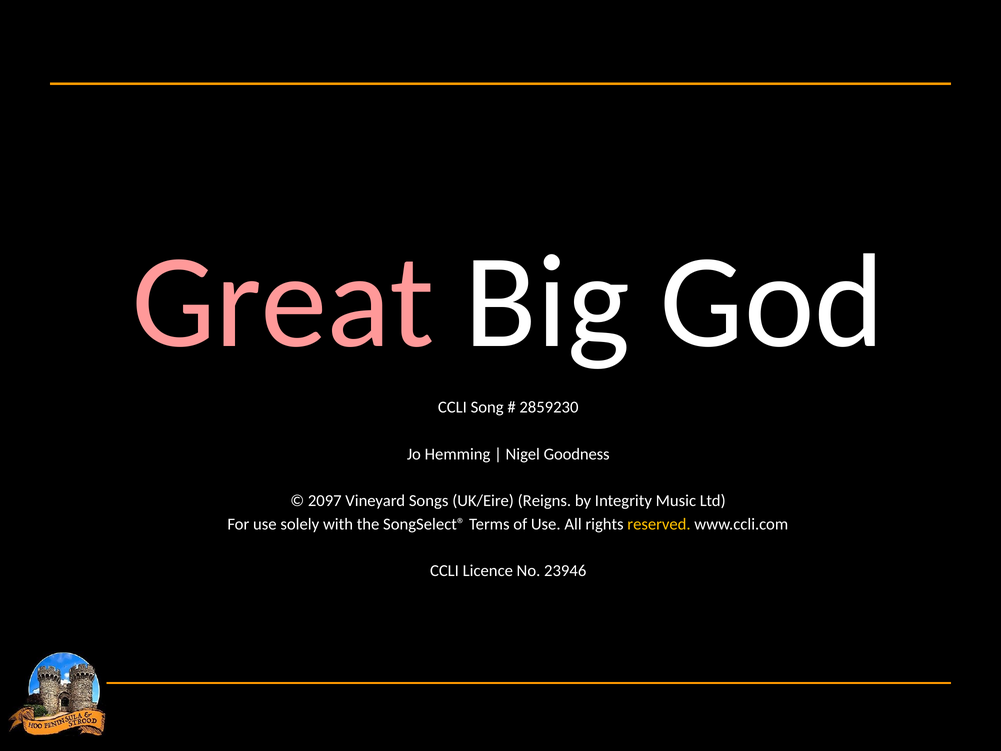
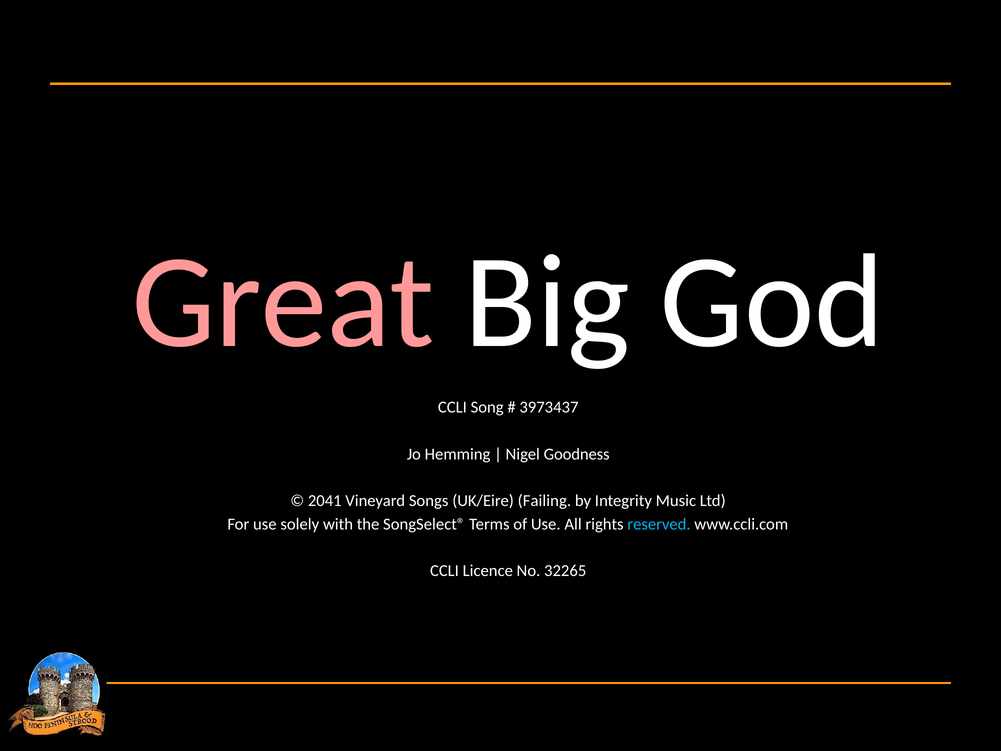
2859230: 2859230 -> 3973437
2097: 2097 -> 2041
Reigns: Reigns -> Failing
reserved colour: yellow -> light blue
23946: 23946 -> 32265
